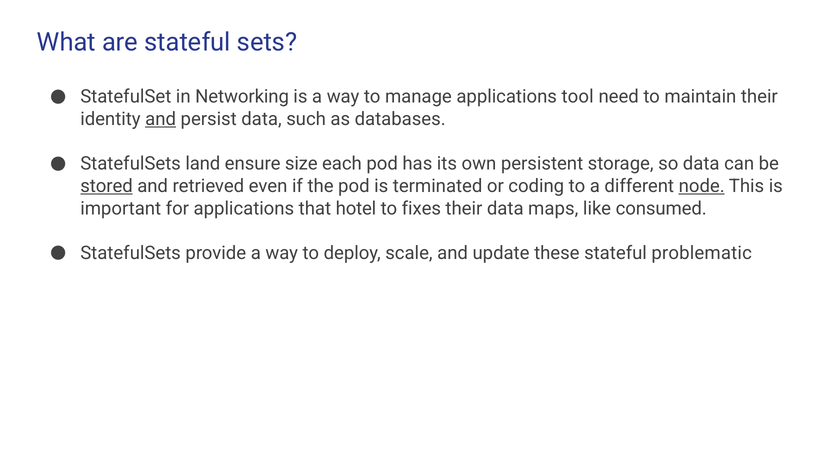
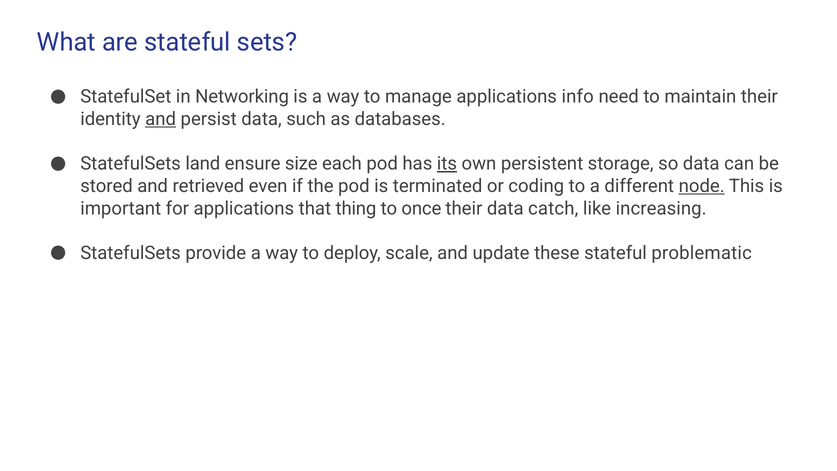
tool: tool -> info
its underline: none -> present
stored underline: present -> none
hotel: hotel -> thing
fixes: fixes -> once
maps: maps -> catch
consumed: consumed -> increasing
